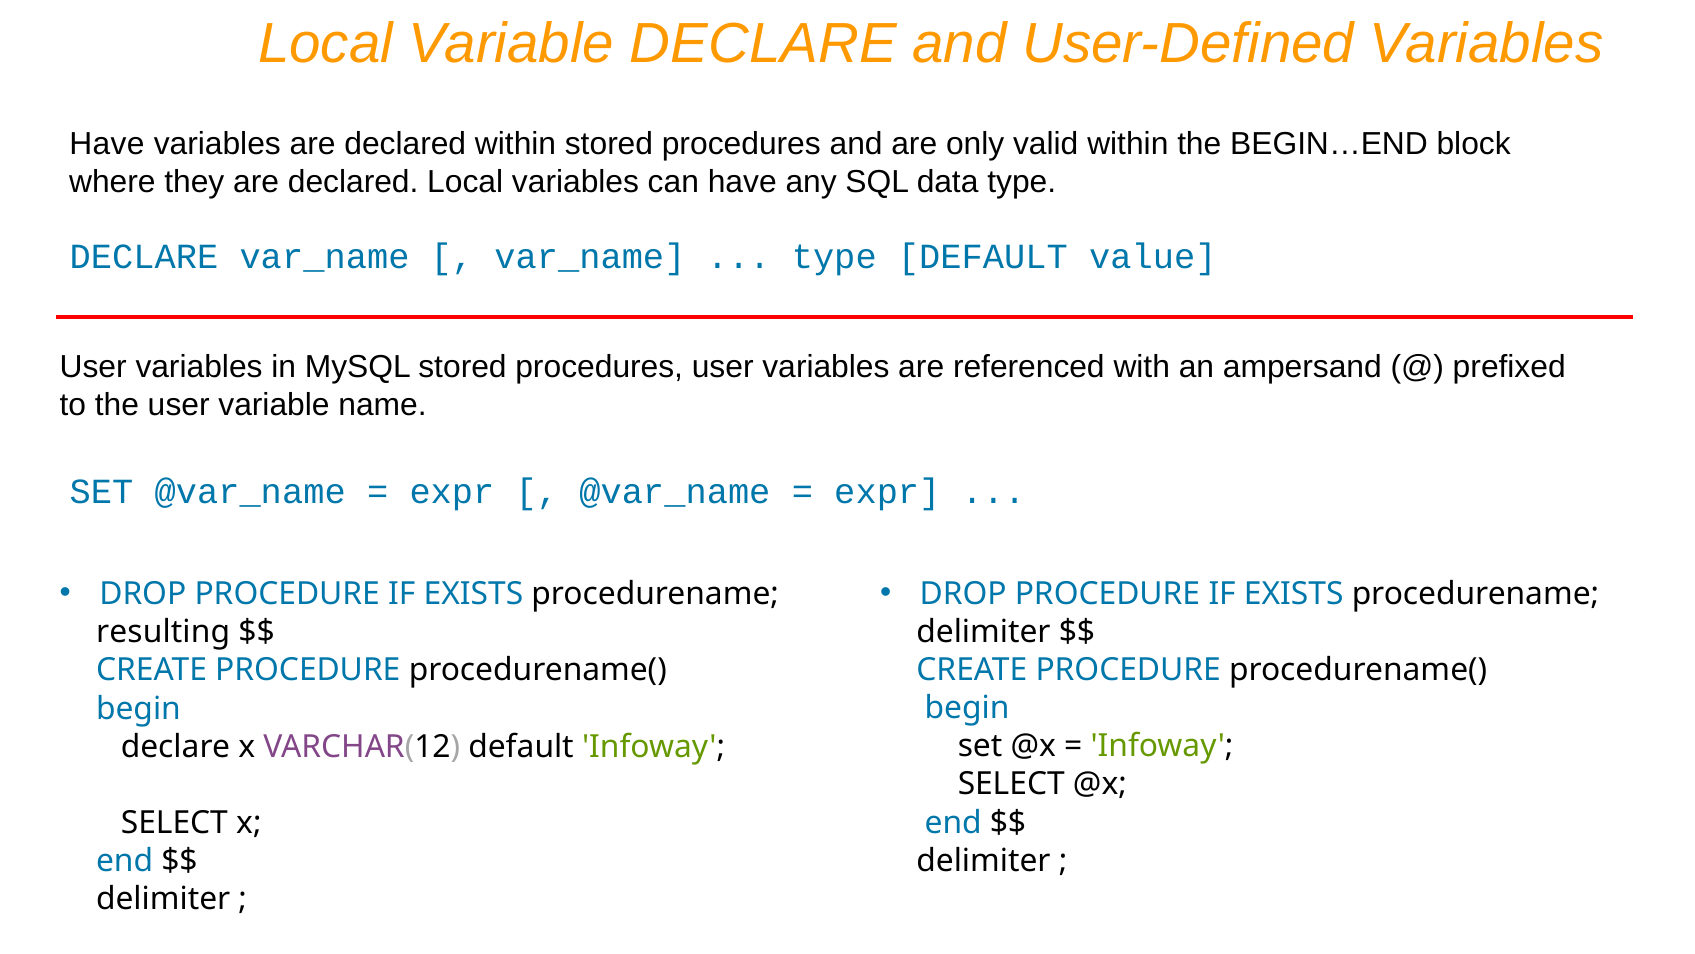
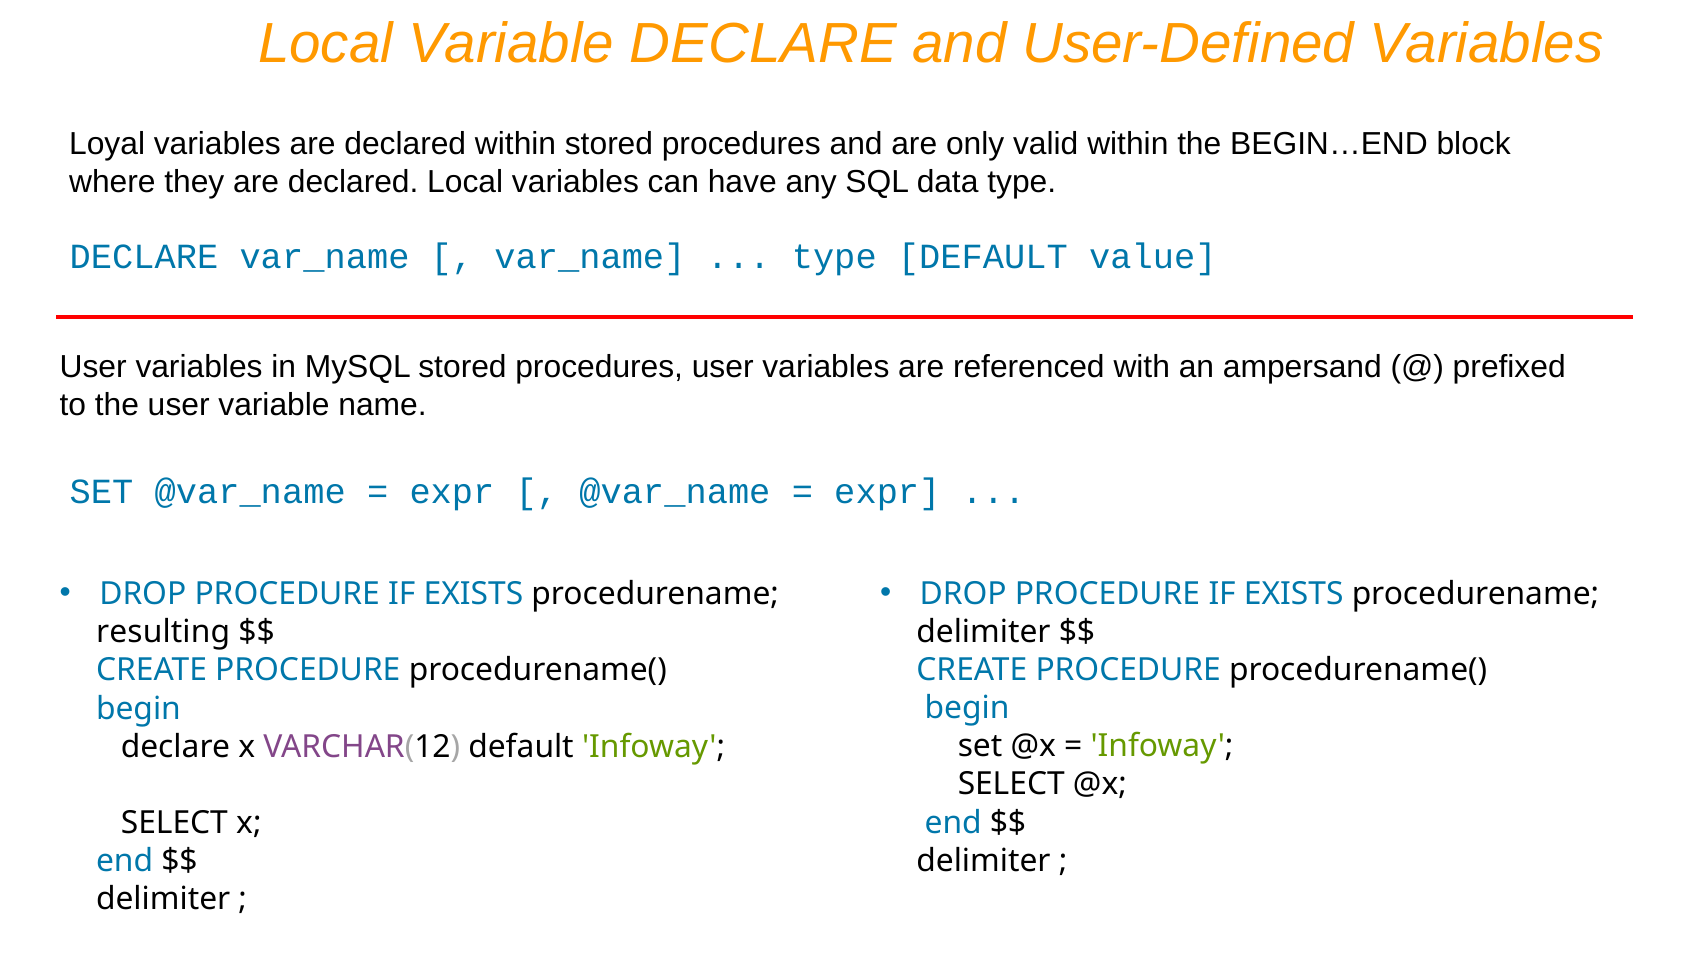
Have at (107, 144): Have -> Loyal
